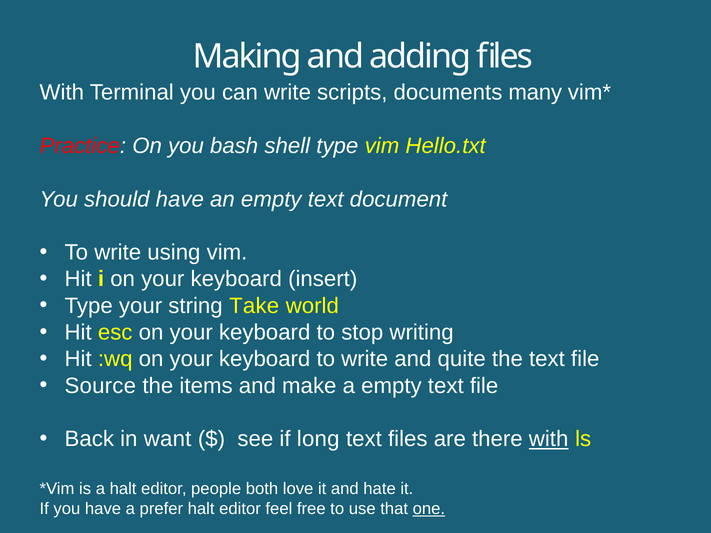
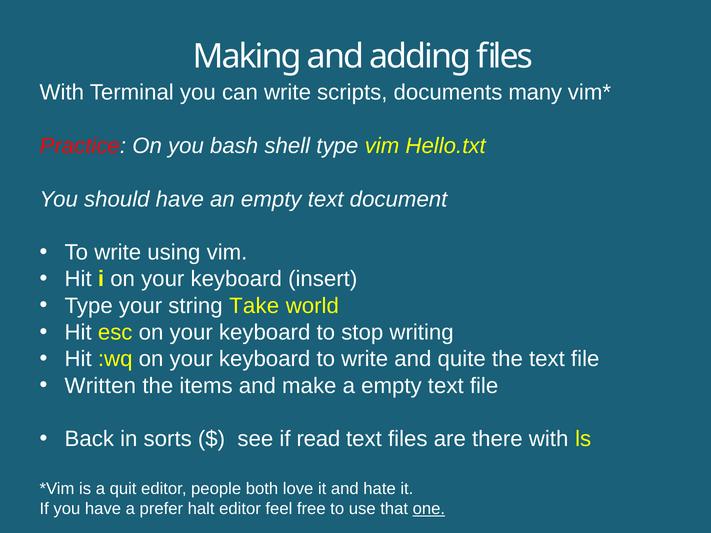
Source: Source -> Written
want: want -> sorts
long: long -> read
with at (549, 439) underline: present -> none
a halt: halt -> quit
